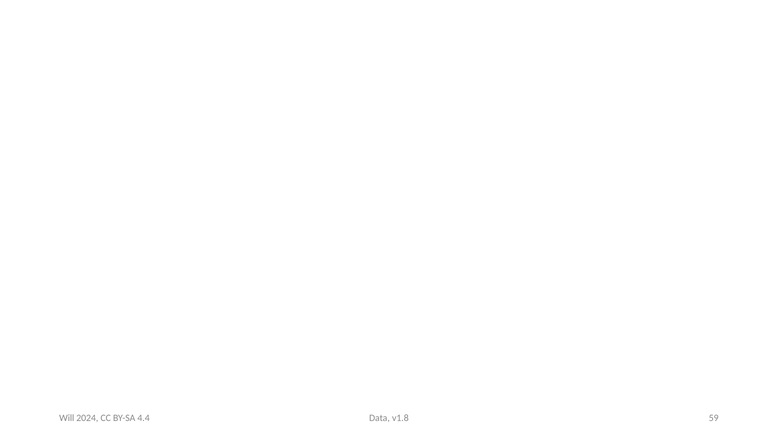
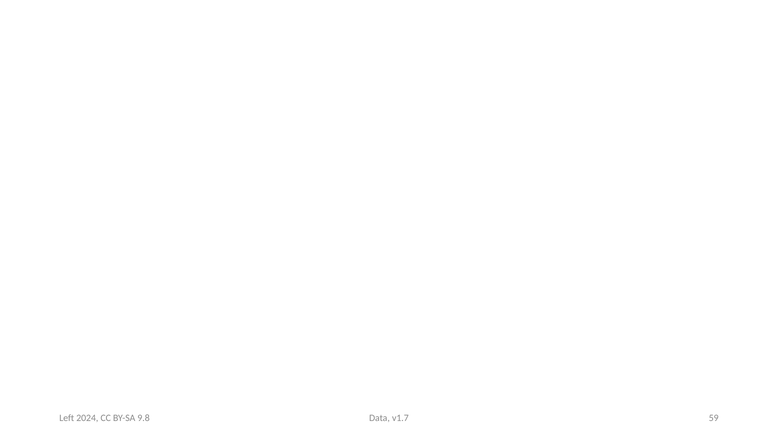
v1.8: v1.8 -> v1.7
Will: Will -> Left
4.4: 4.4 -> 9.8
